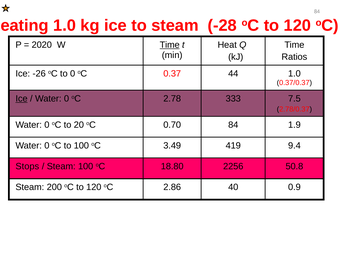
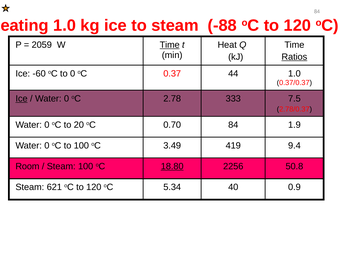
-28: -28 -> -88
2020: 2020 -> 2059
Ratios underline: none -> present
-26: -26 -> -60
Stops: Stops -> Room
18.80 underline: none -> present
200: 200 -> 621
2.86: 2.86 -> 5.34
